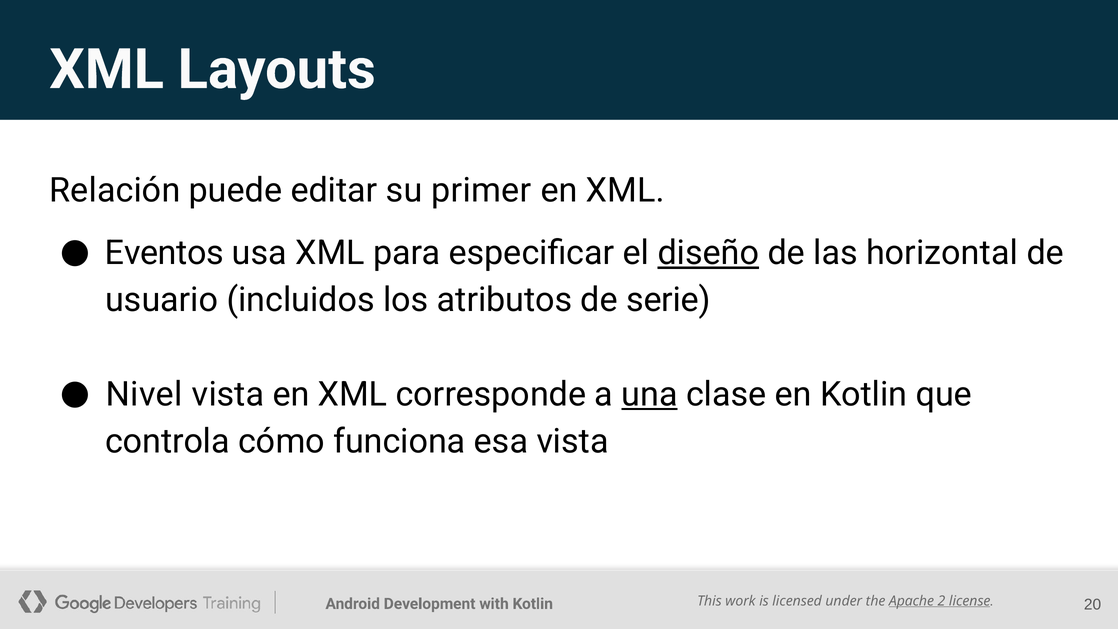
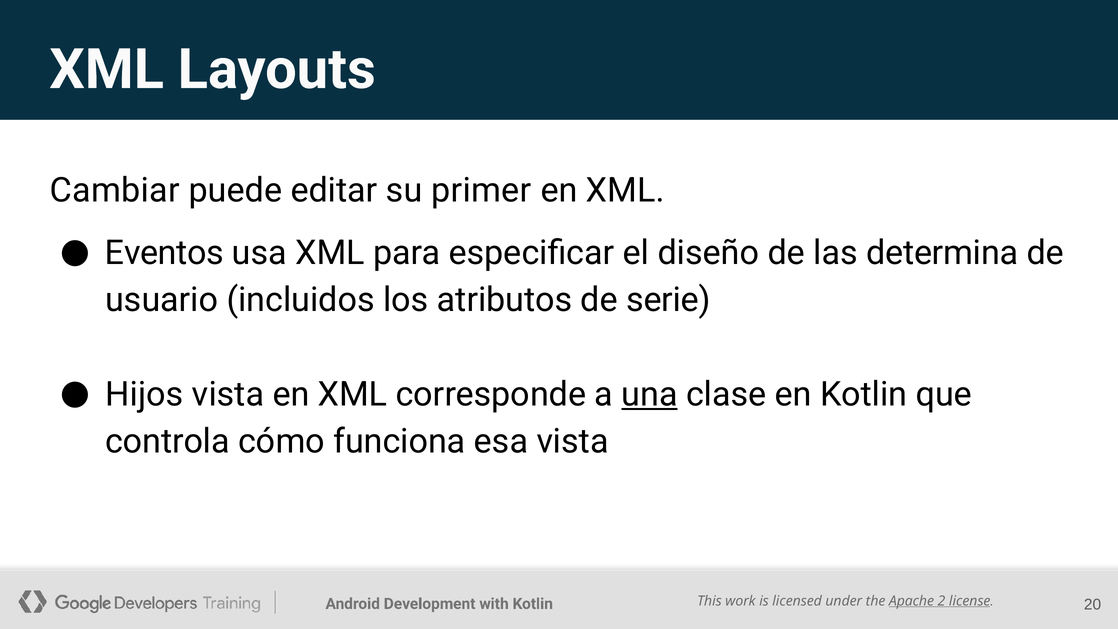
Relación: Relación -> Cambiar
diseño underline: present -> none
horizontal: horizontal -> determina
Nivel: Nivel -> Hijos
